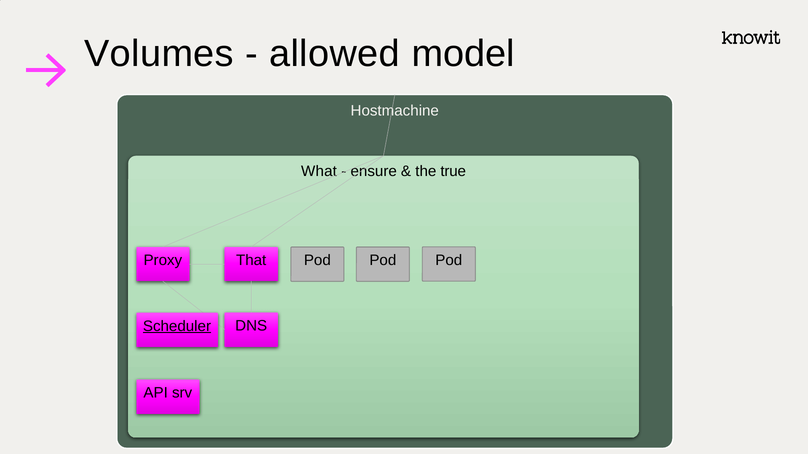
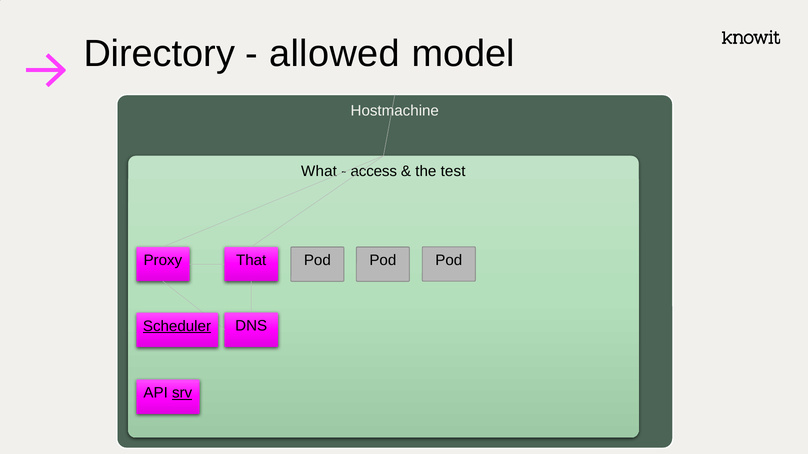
Volumes: Volumes -> Directory
ensure: ensure -> access
true: true -> test
srv underline: none -> present
